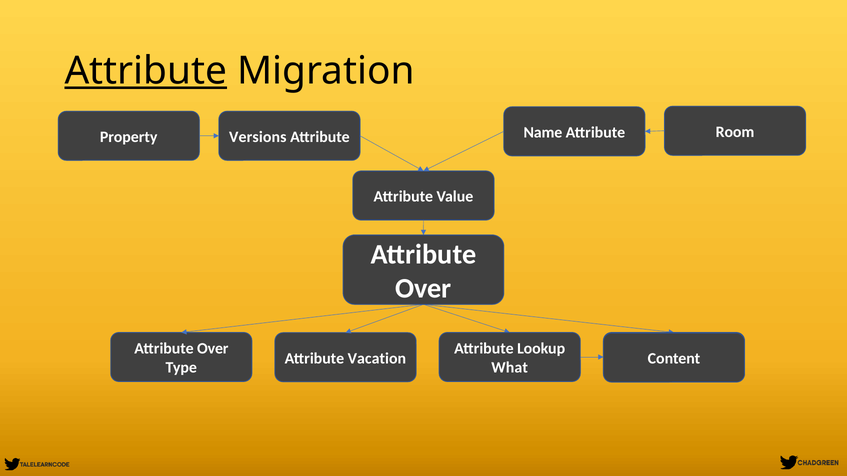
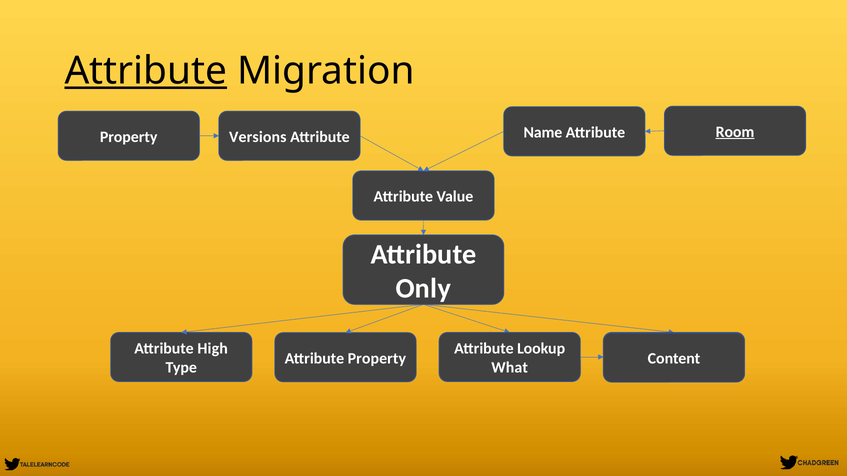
Room underline: none -> present
Over at (423, 289): Over -> Only
Over at (213, 349): Over -> High
Vacation at (377, 359): Vacation -> Property
